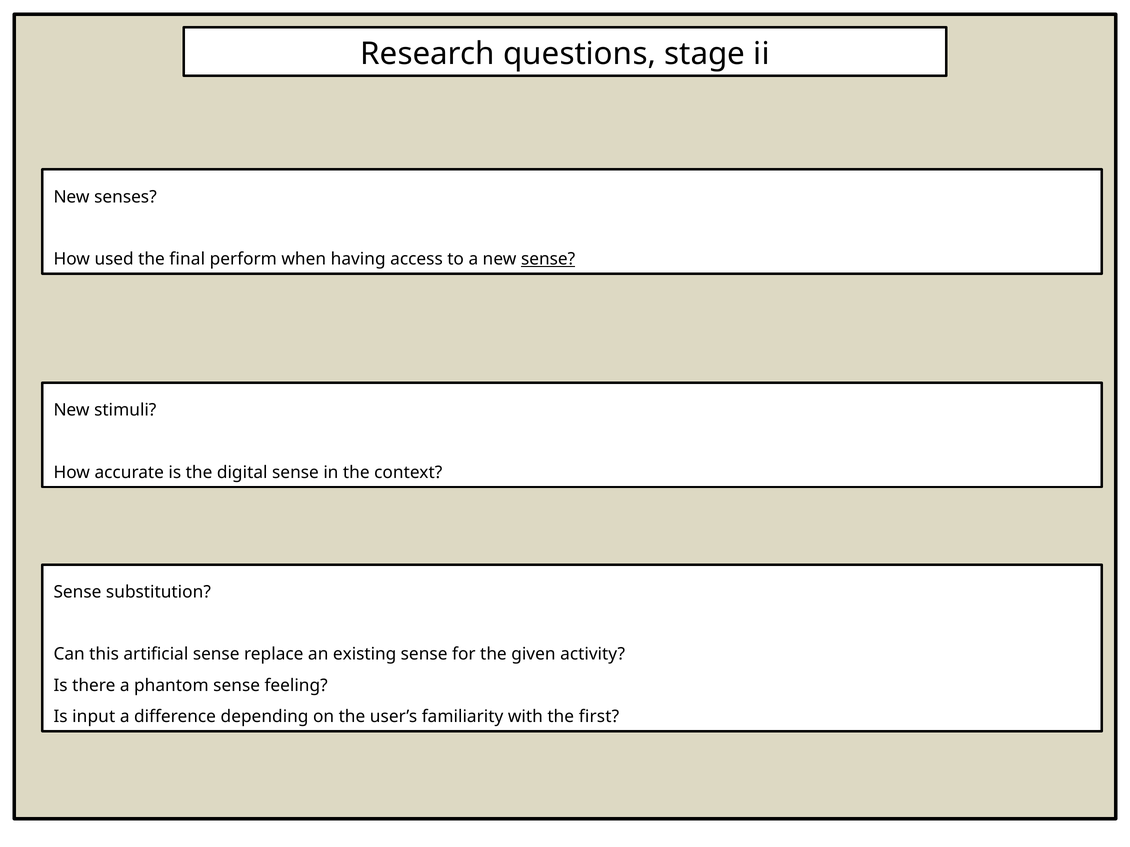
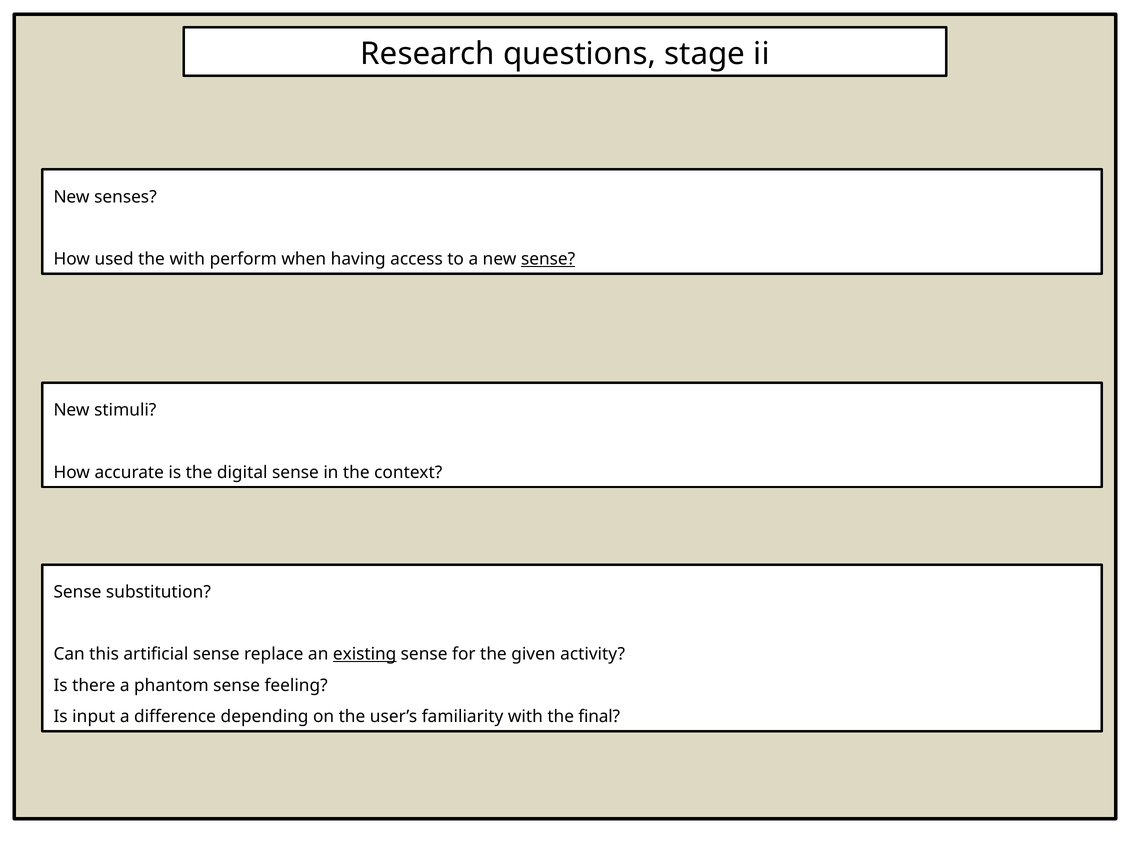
the final: final -> with
existing underline: none -> present
first: first -> final
